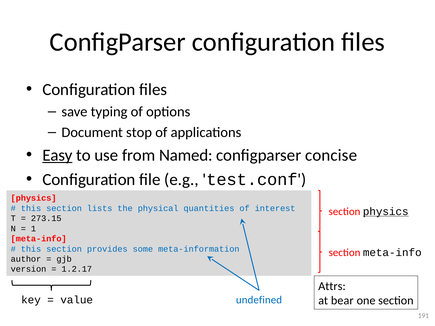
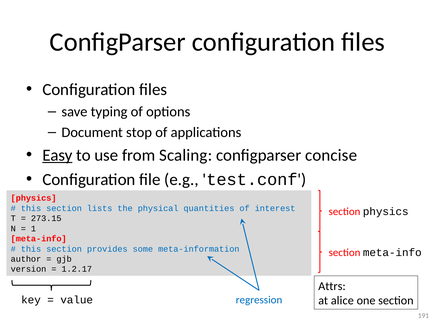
Named: Named -> Scaling
physics at (386, 212) underline: present -> none
undefined: undefined -> regression
bear: bear -> alice
